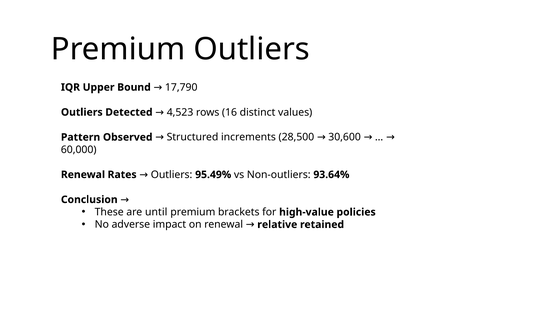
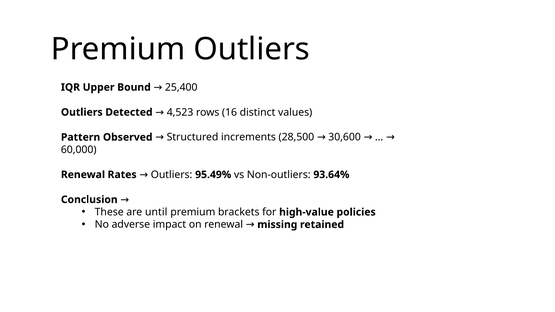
17,790: 17,790 -> 25,400
relative: relative -> missing
